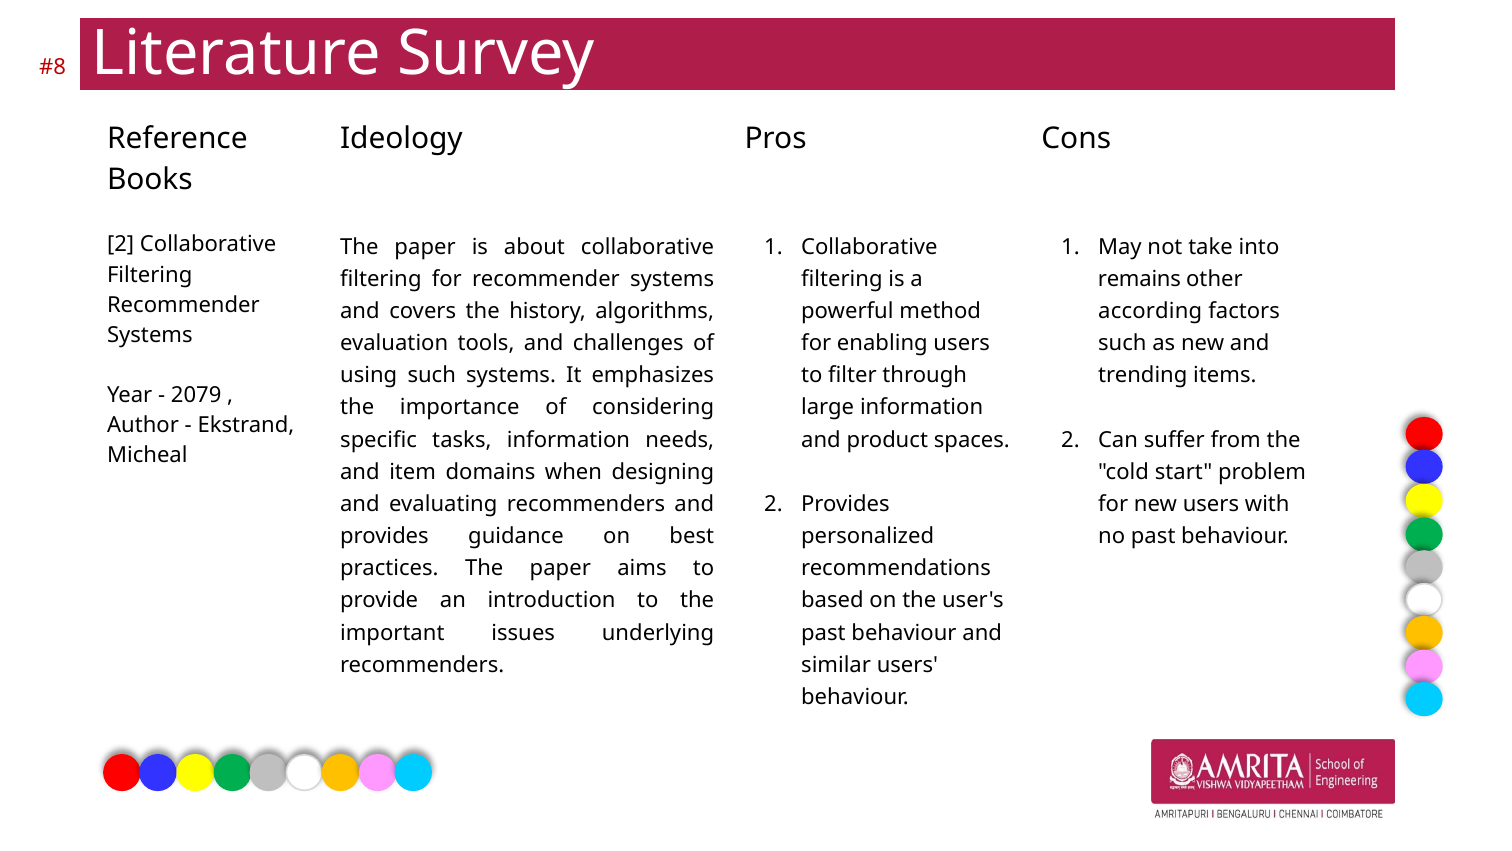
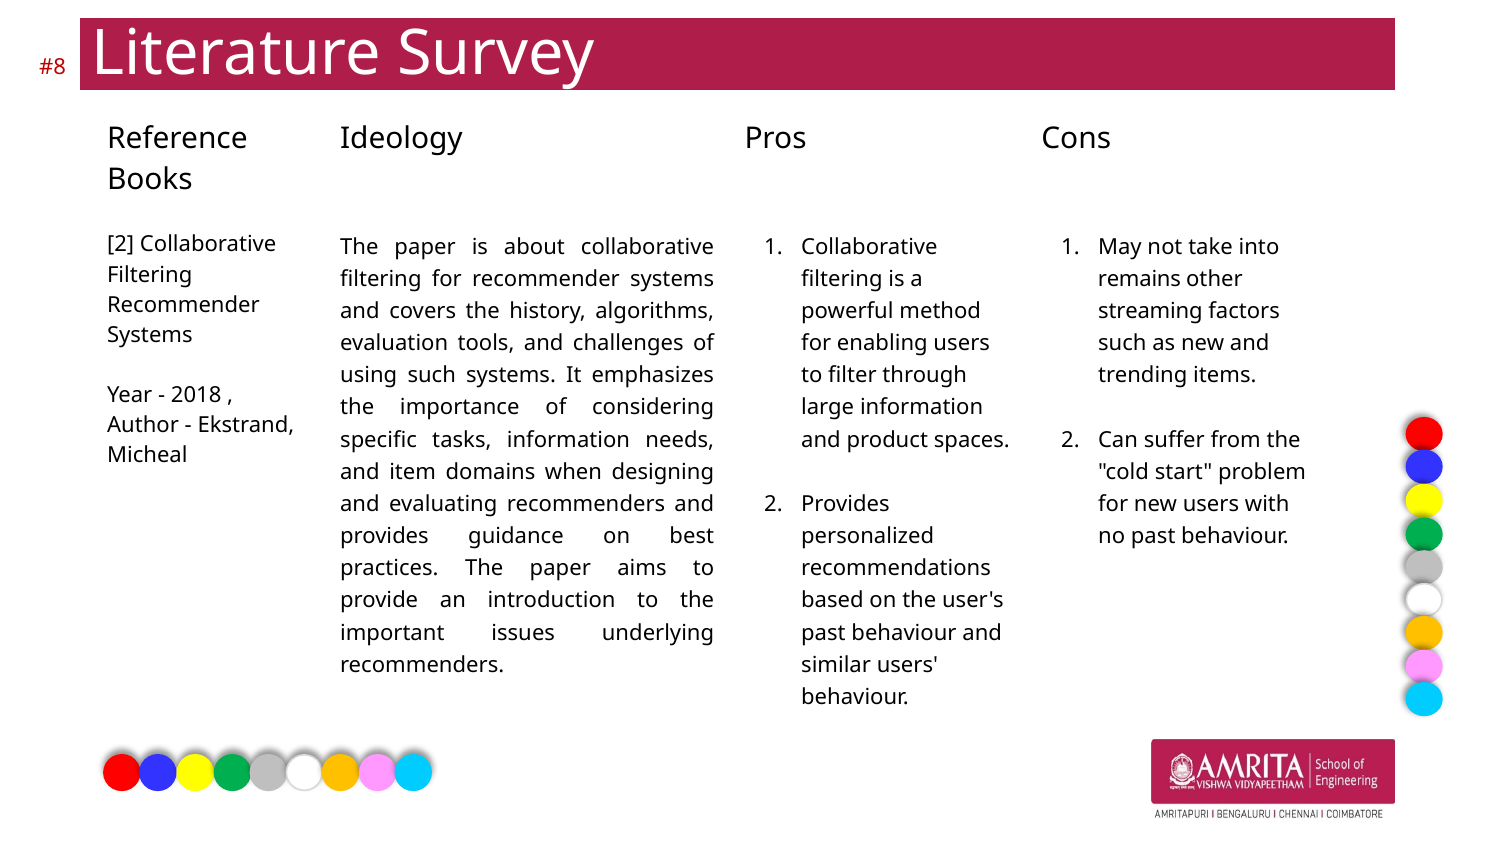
according: according -> streaming
2079: 2079 -> 2018
